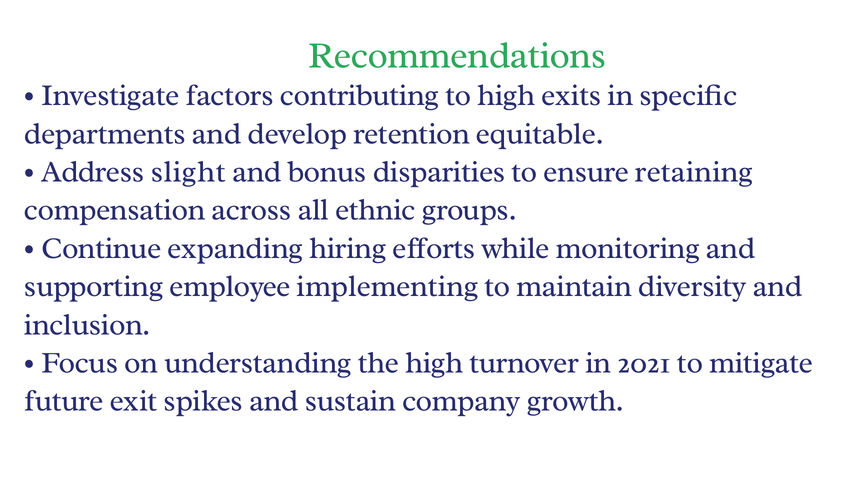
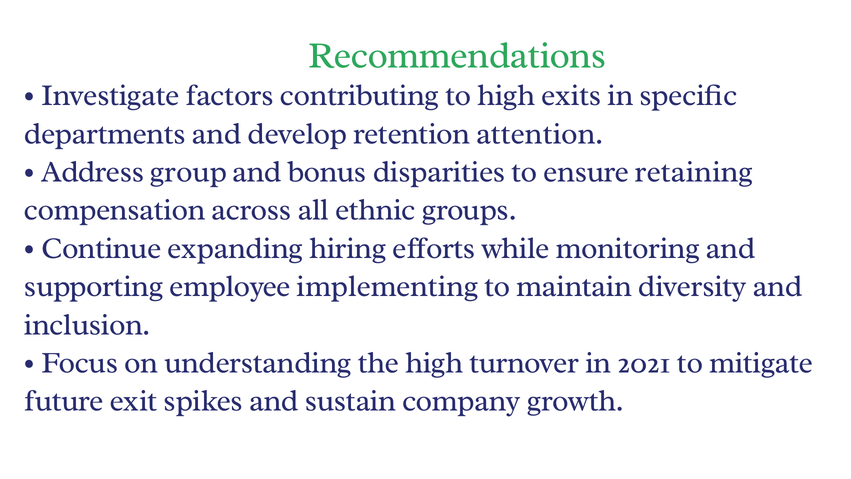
equitable: equitable -> attention
slight: slight -> group
